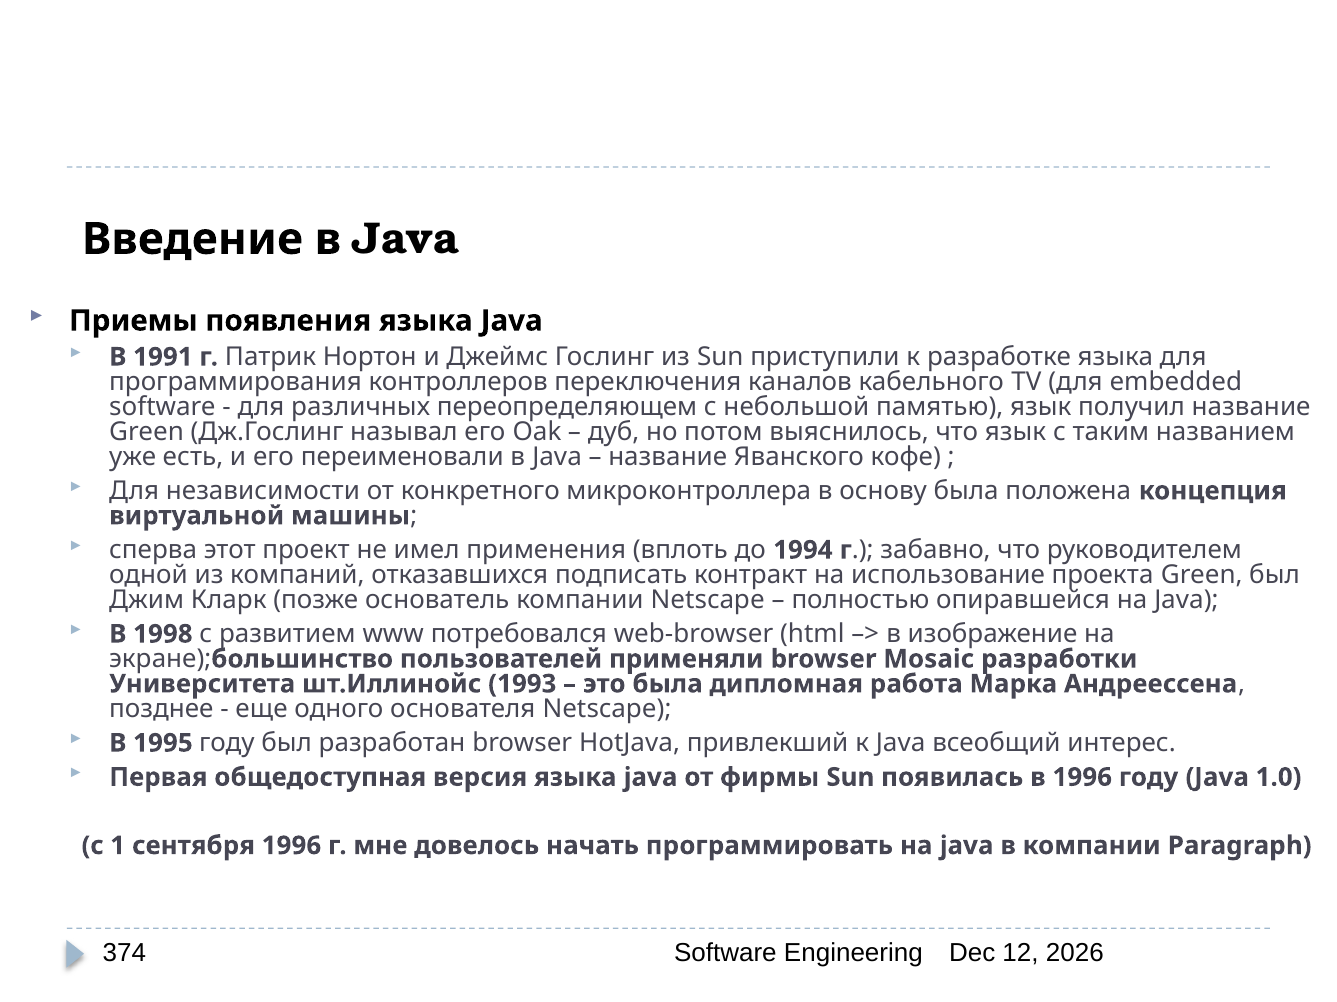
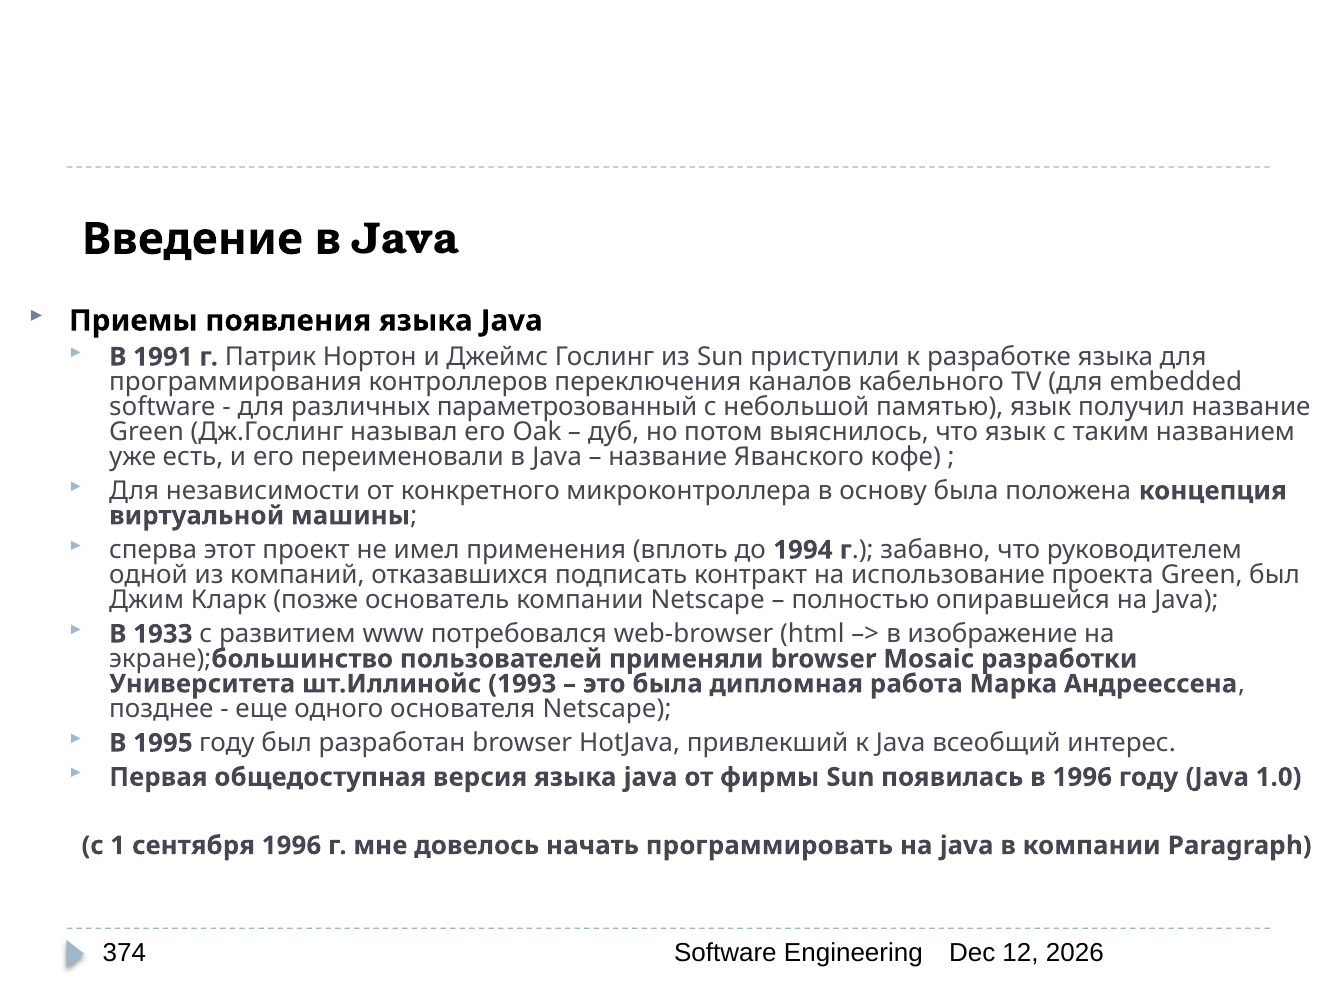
переопределяющем: переопределяющем -> параметрозованный
1998: 1998 -> 1933
